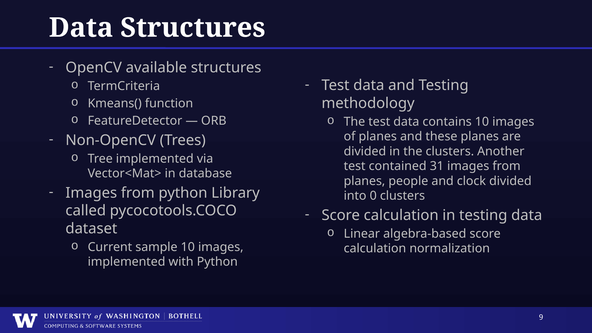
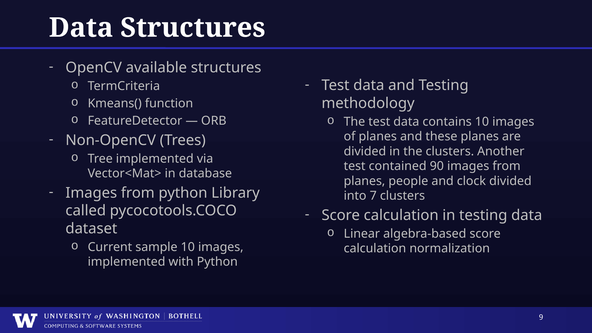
31: 31 -> 90
0: 0 -> 7
